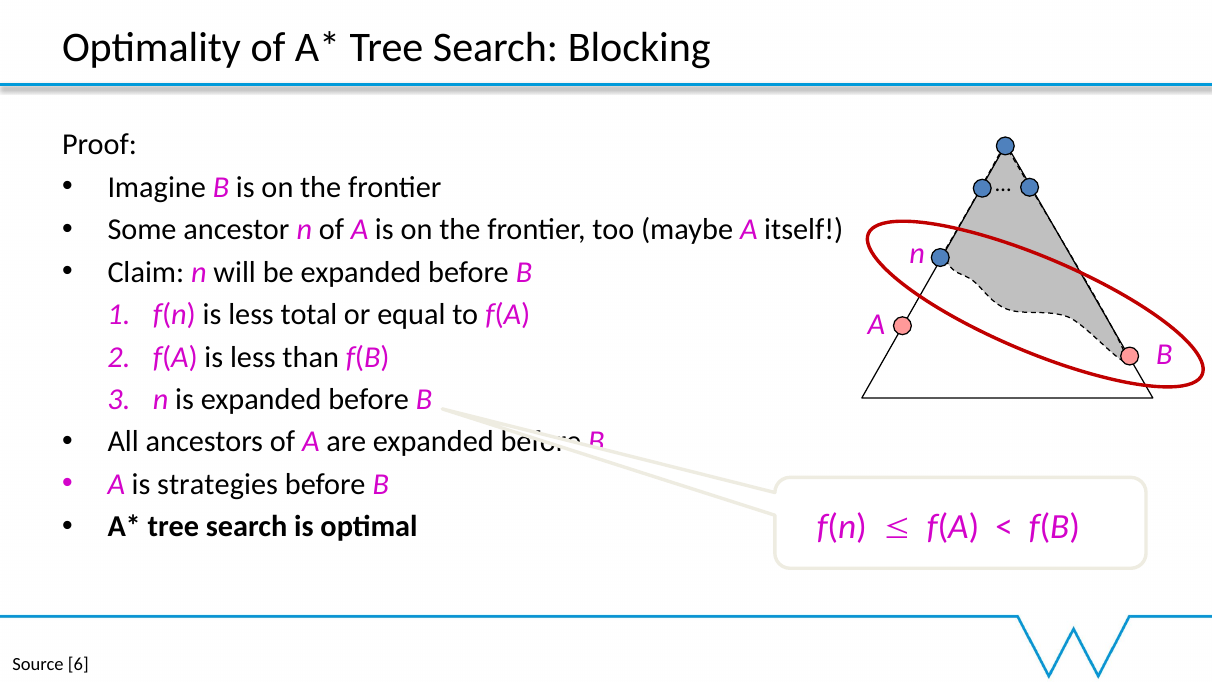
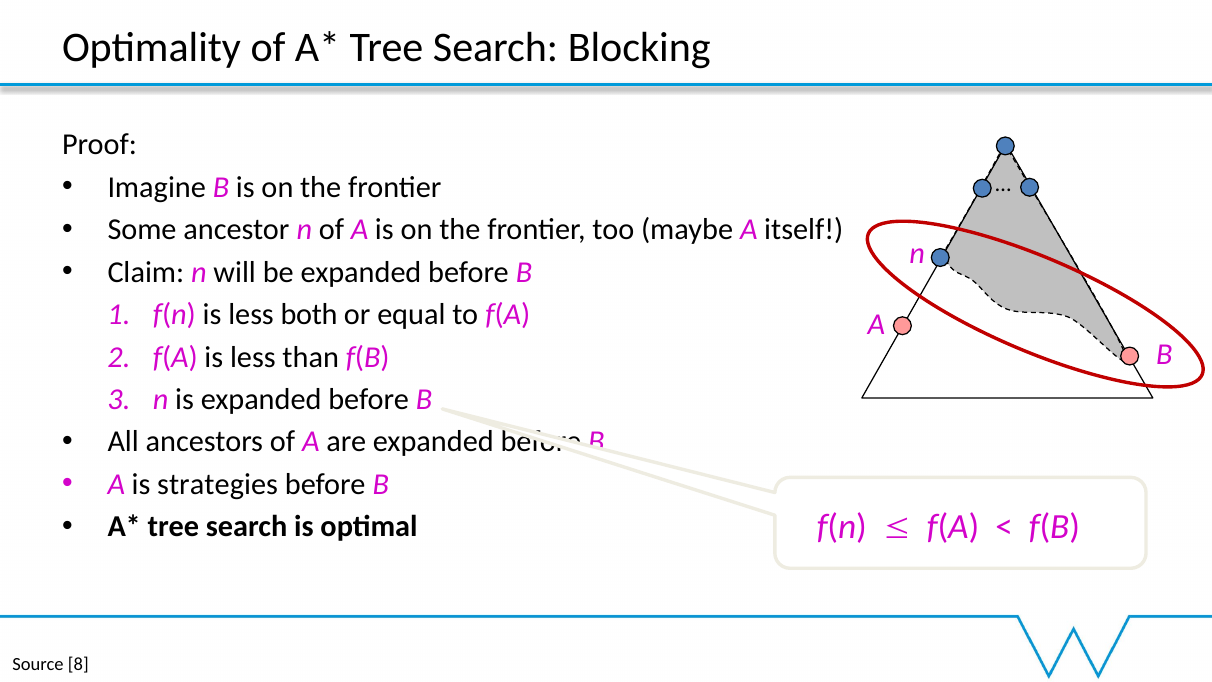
total: total -> both
6: 6 -> 8
